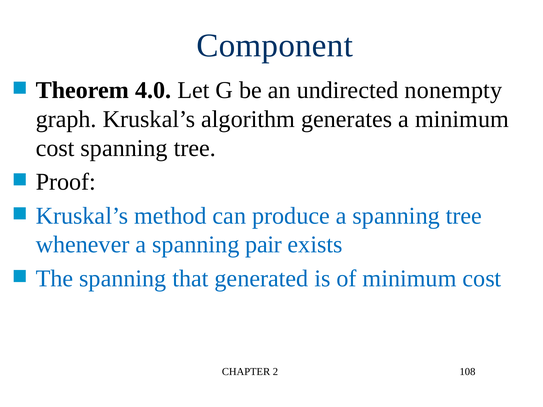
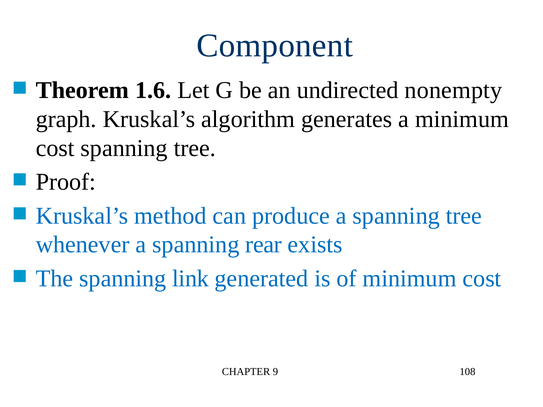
4.0: 4.0 -> 1.6
pair: pair -> rear
that: that -> link
2: 2 -> 9
